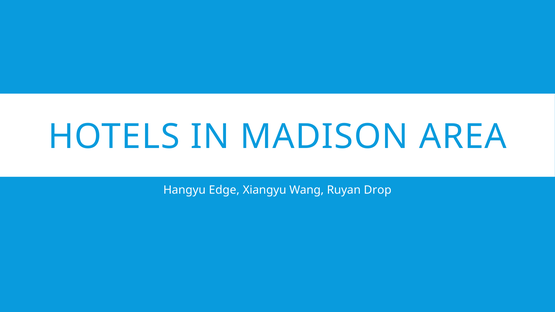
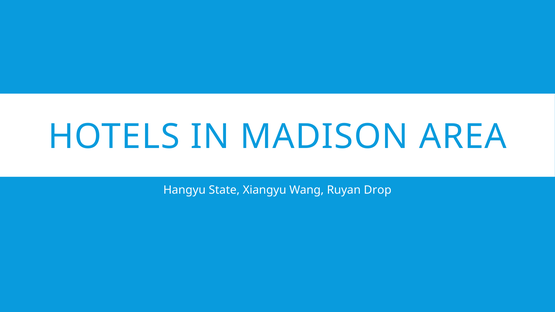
Edge: Edge -> State
